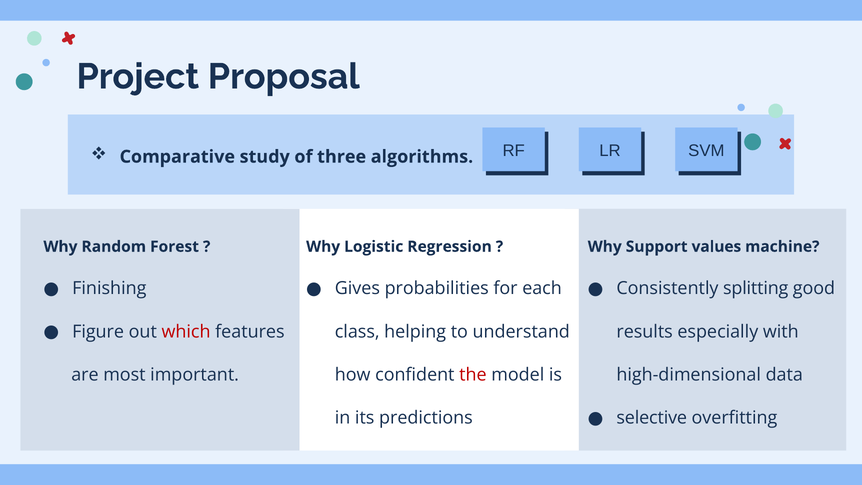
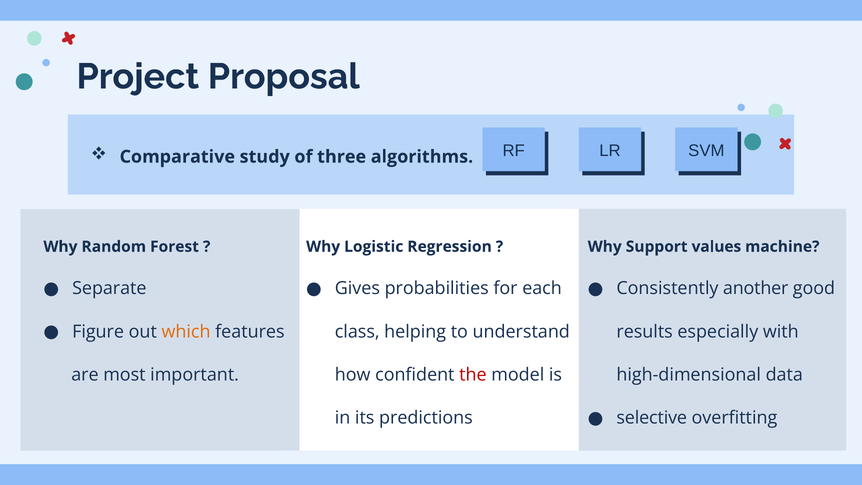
Finishing: Finishing -> Separate
splitting: splitting -> another
which colour: red -> orange
